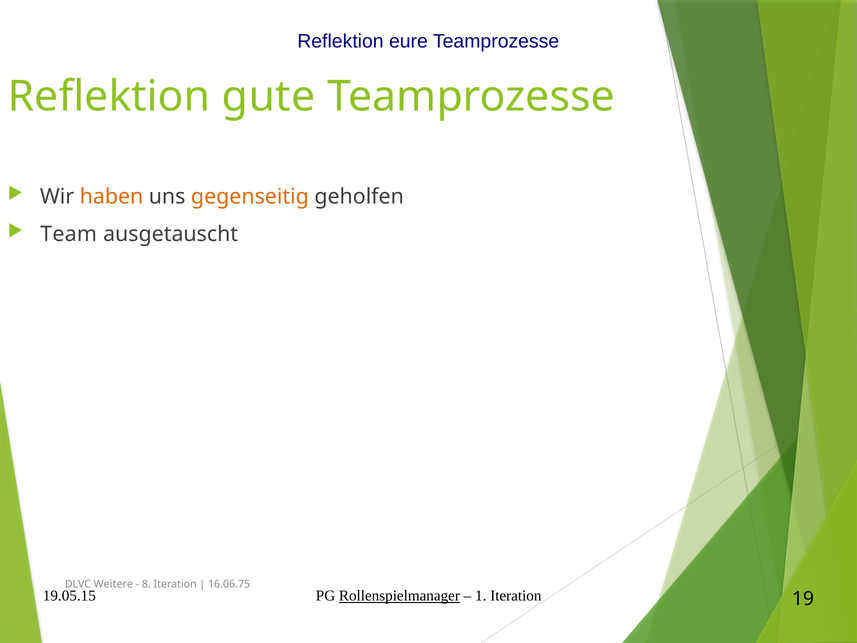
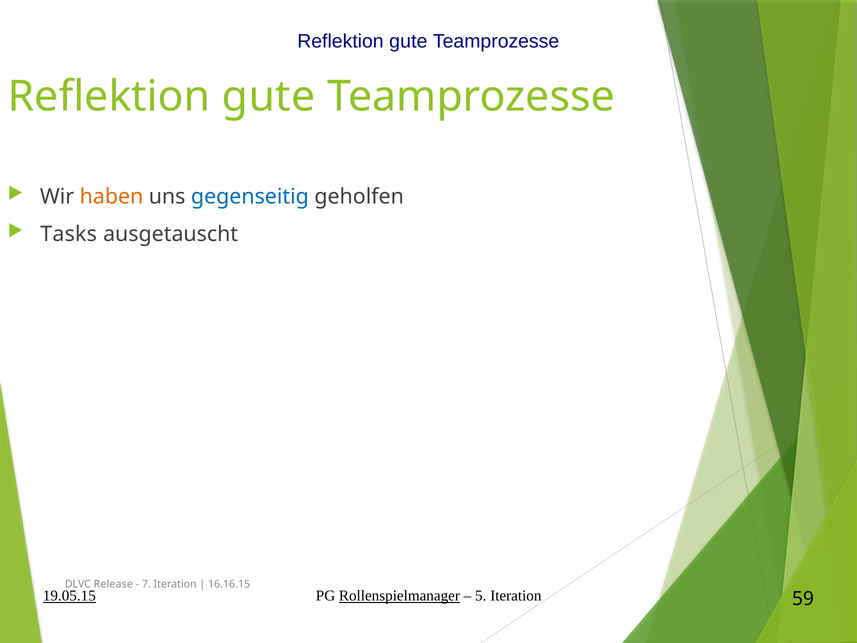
eure at (408, 41): eure -> gute
gegenseitig colour: orange -> blue
Team: Team -> Tasks
Weitere: Weitere -> Release
8: 8 -> 7
16.06.75: 16.06.75 -> 16.16.15
19.05.15 underline: none -> present
1: 1 -> 5
19: 19 -> 59
